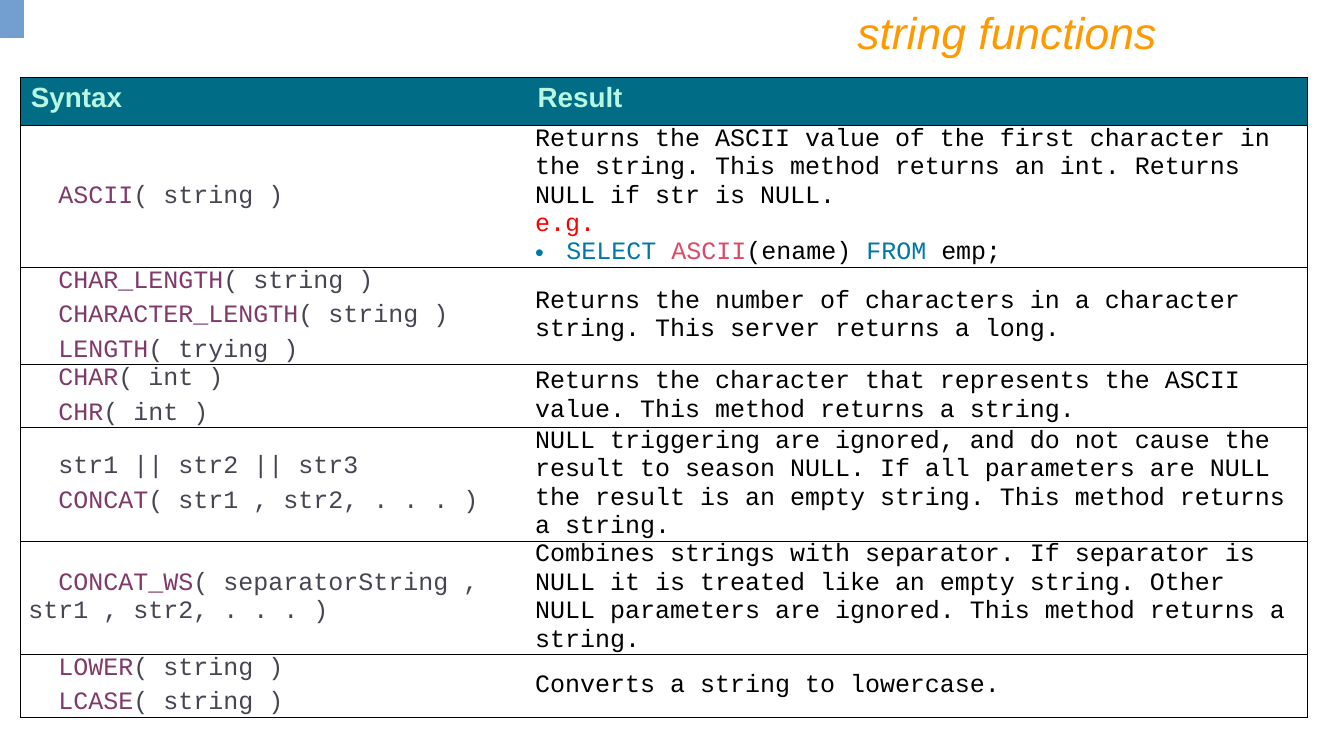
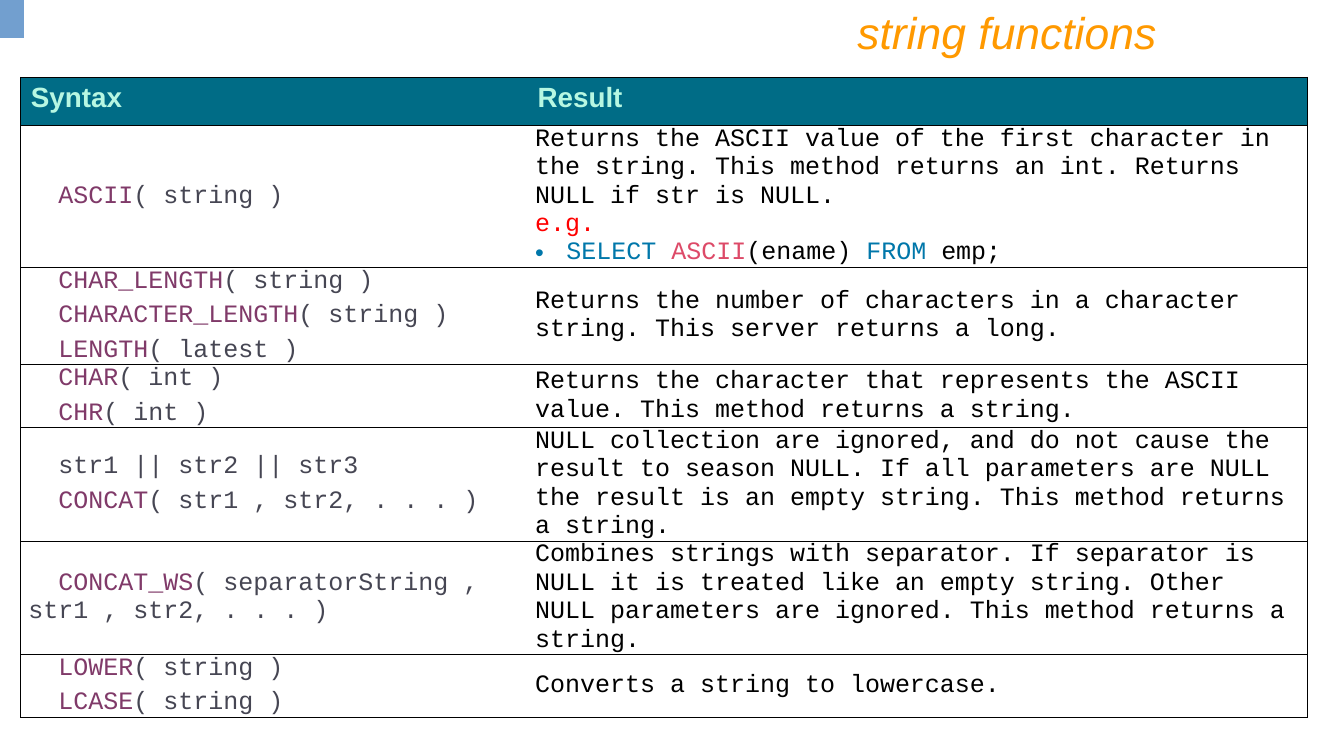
trying: trying -> latest
triggering: triggering -> collection
